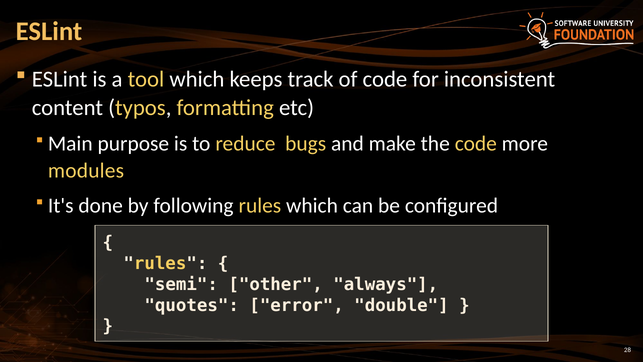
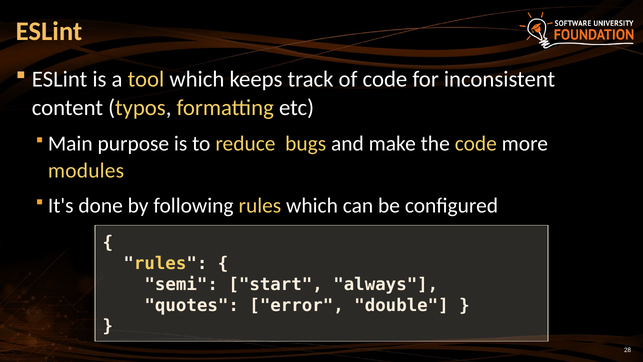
other: other -> start
